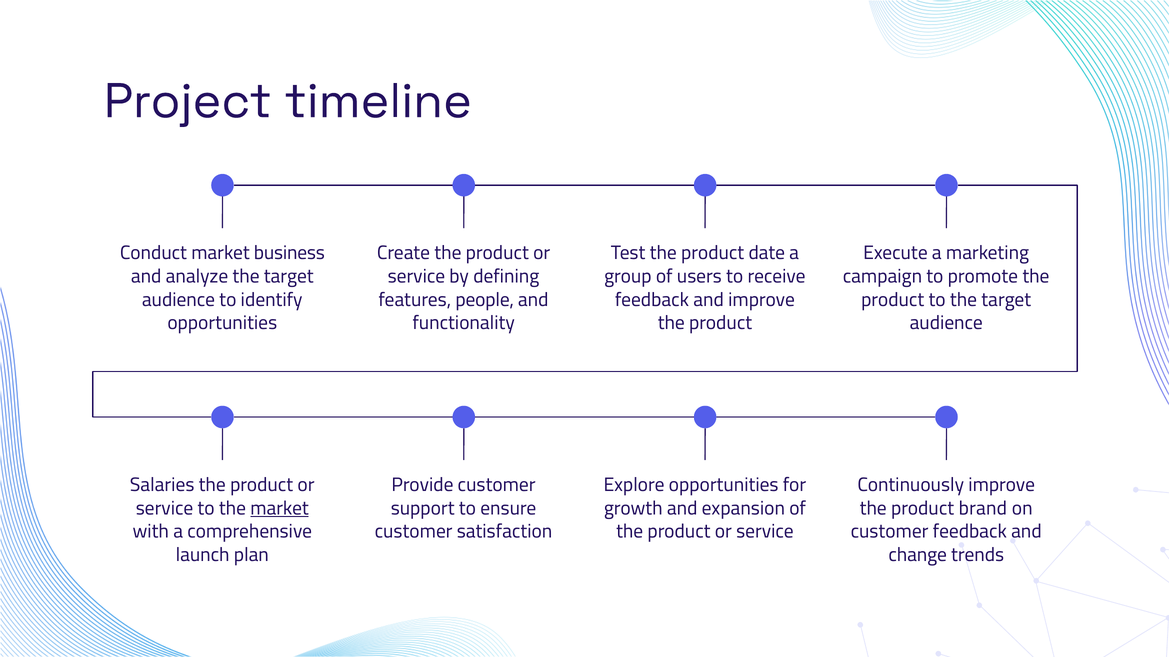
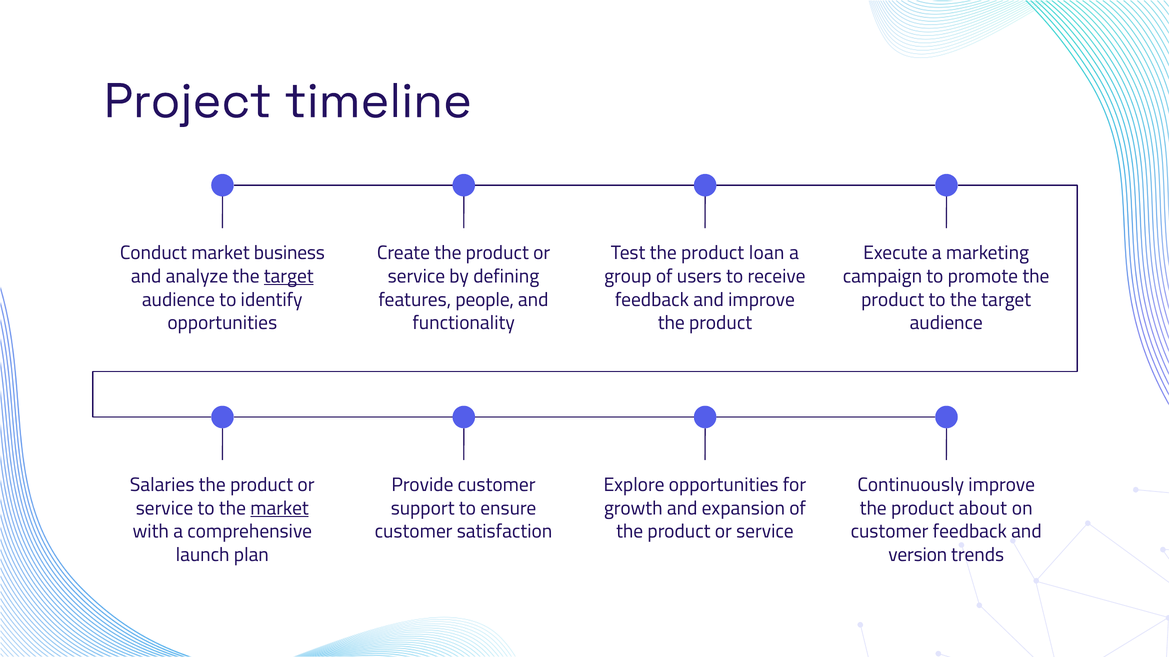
date: date -> loan
target at (289, 276) underline: none -> present
brand: brand -> about
change: change -> version
